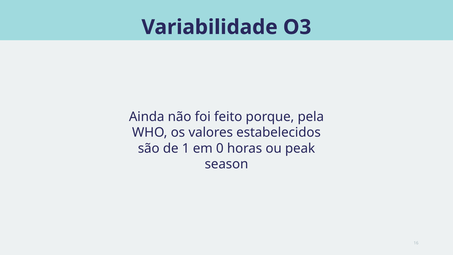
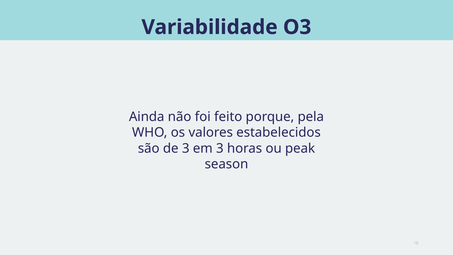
de 1: 1 -> 3
em 0: 0 -> 3
